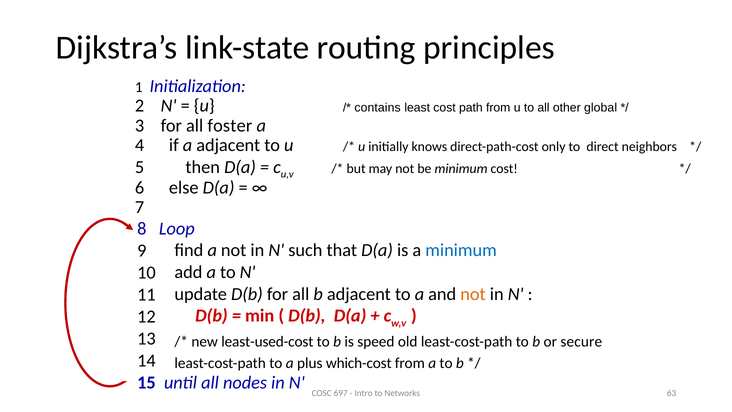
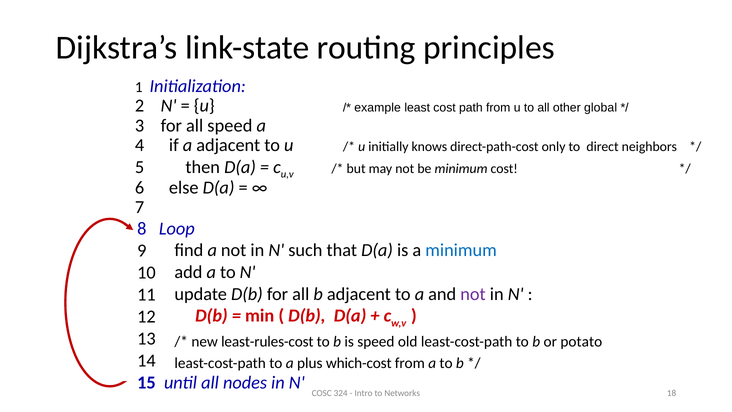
contains: contains -> example
all foster: foster -> speed
not at (473, 294) colour: orange -> purple
least-used-cost: least-used-cost -> least-rules-cost
secure: secure -> potato
697: 697 -> 324
63: 63 -> 18
